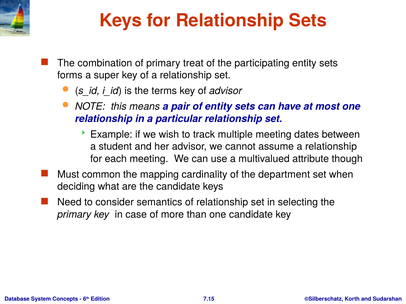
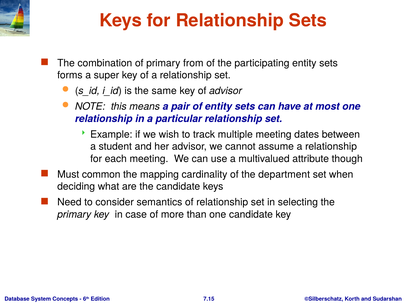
treat: treat -> from
terms: terms -> same
